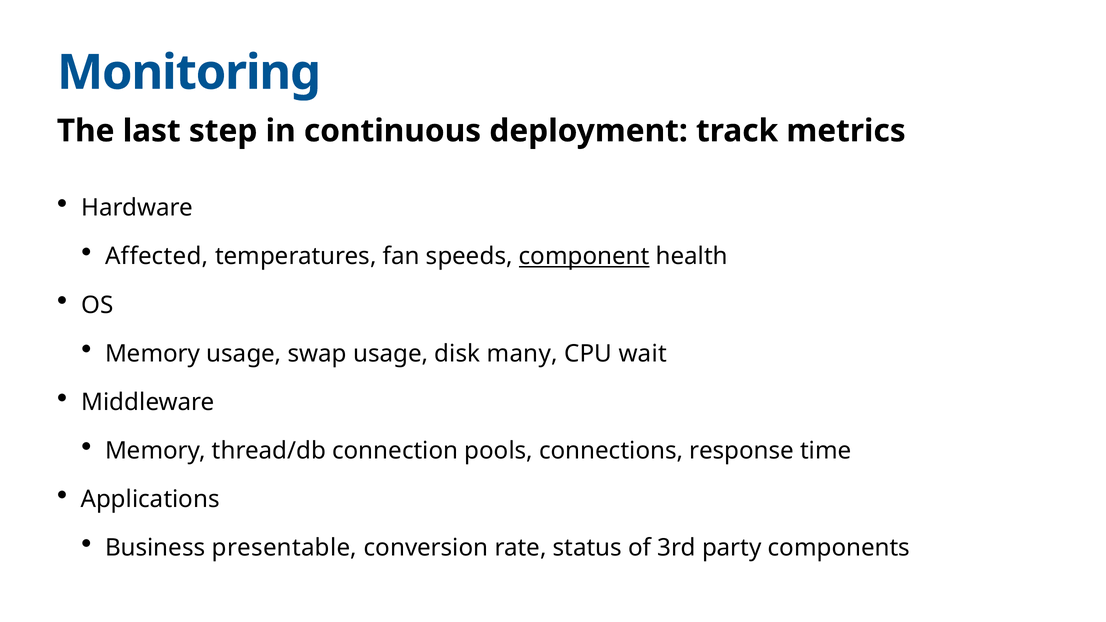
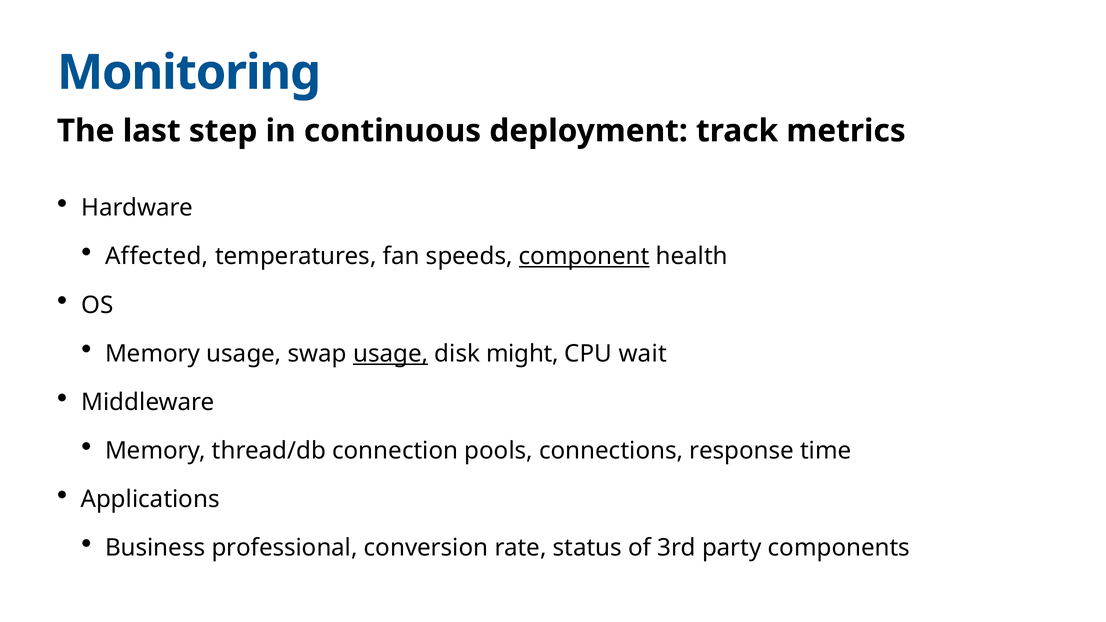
usage at (391, 354) underline: none -> present
many: many -> might
presentable: presentable -> professional
